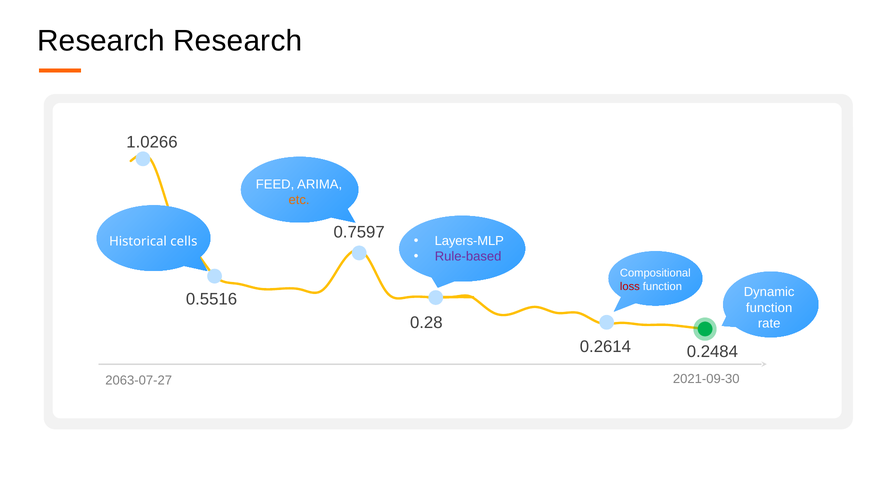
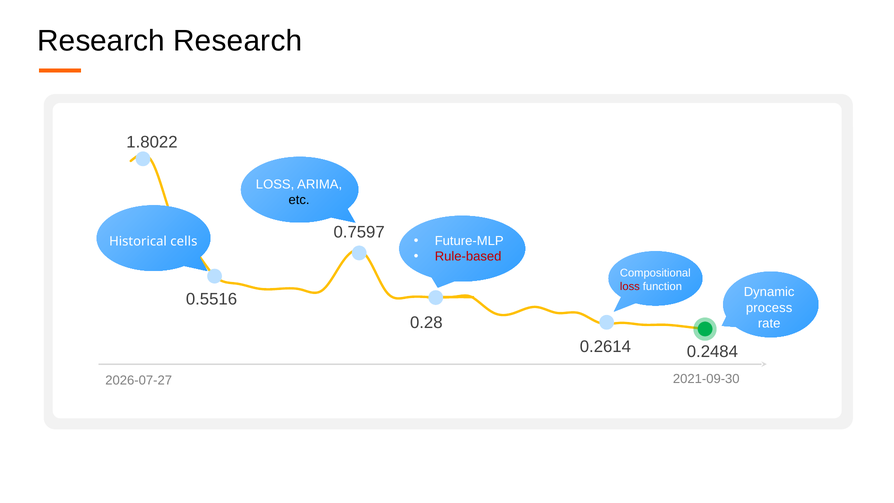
1.0266: 1.0266 -> 1.8022
FEED at (275, 184): FEED -> LOSS
etc colour: orange -> black
Layers-MLP: Layers-MLP -> Future-MLP
Rule-based colour: purple -> red
function at (769, 308): function -> process
2063-07-27: 2063-07-27 -> 2026-07-27
